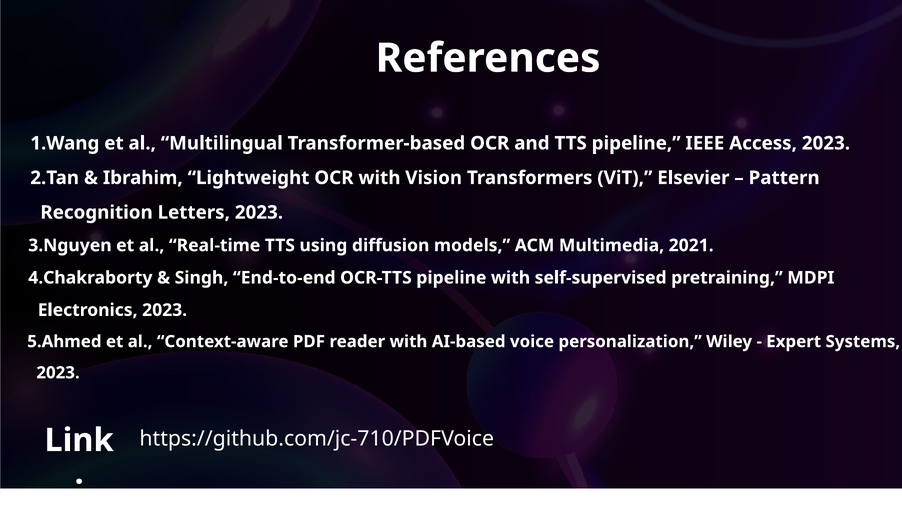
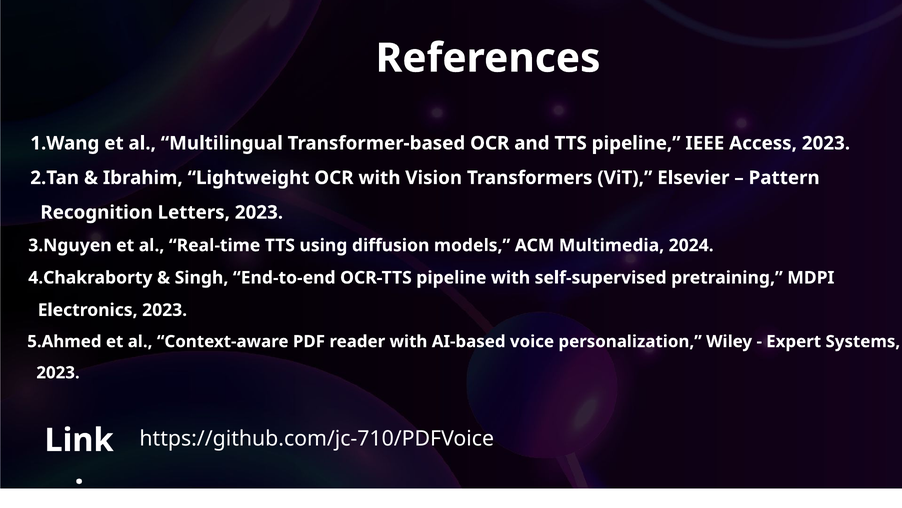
2021: 2021 -> 2024
